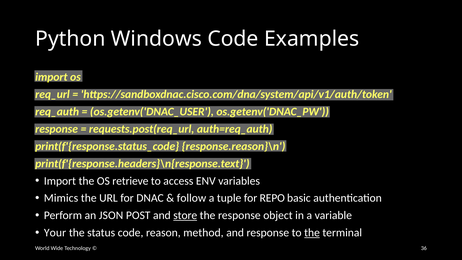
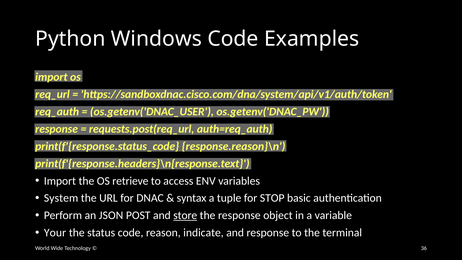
Mimics: Mimics -> System
follow: follow -> syntax
REPO: REPO -> STOP
method: method -> indicate
the at (312, 233) underline: present -> none
